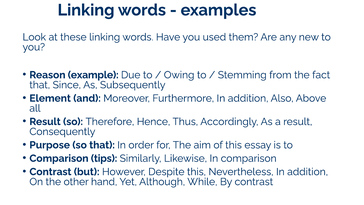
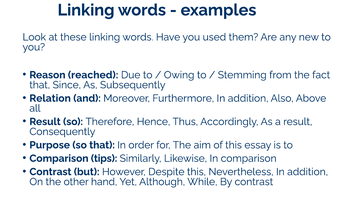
example: example -> reached
Element: Element -> Relation
